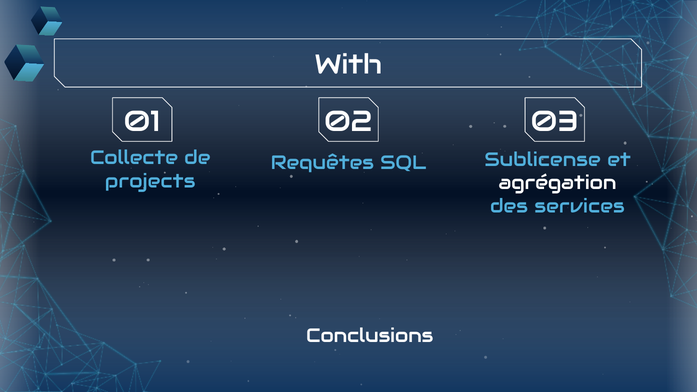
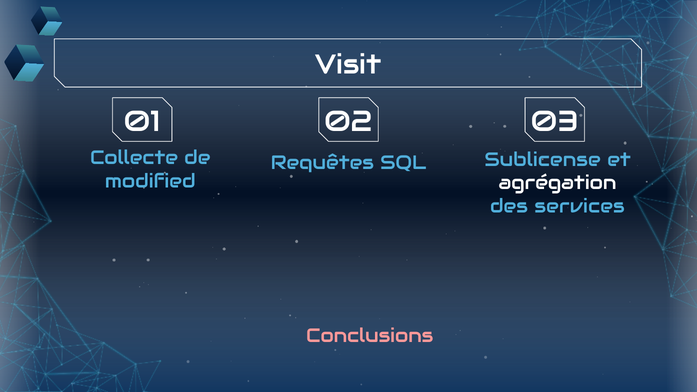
With: With -> Visit
projects: projects -> modified
Conclusions colour: white -> pink
